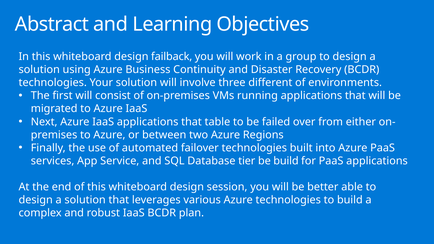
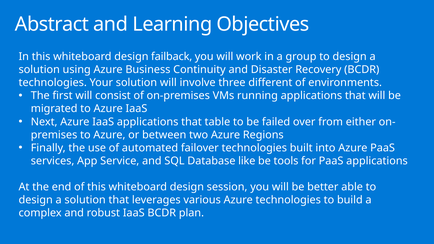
tier: tier -> like
be build: build -> tools
